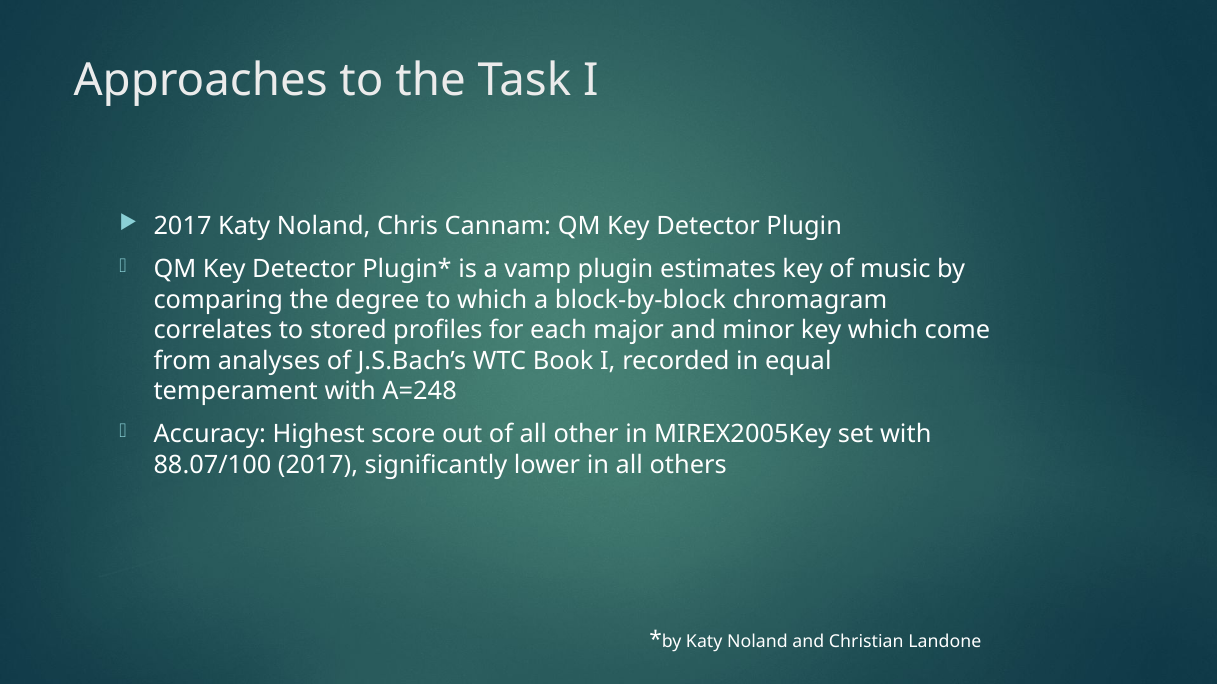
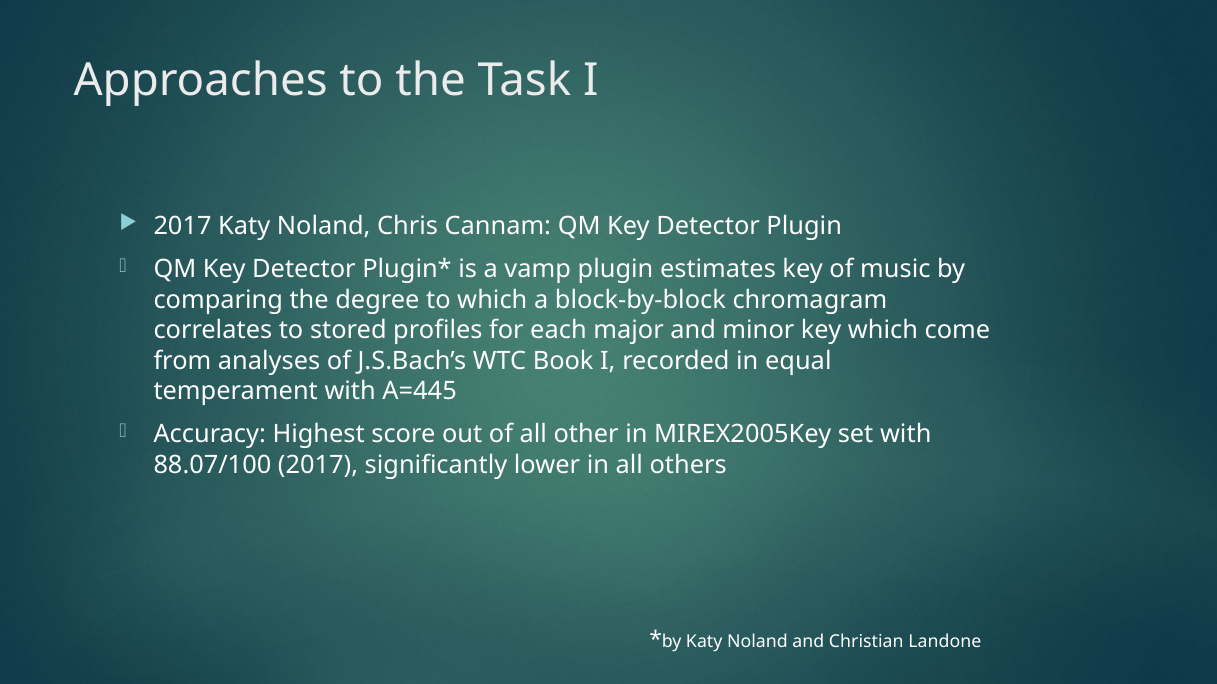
A=248: A=248 -> A=445
